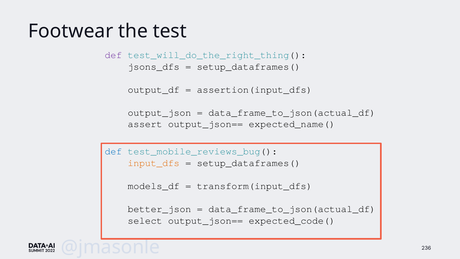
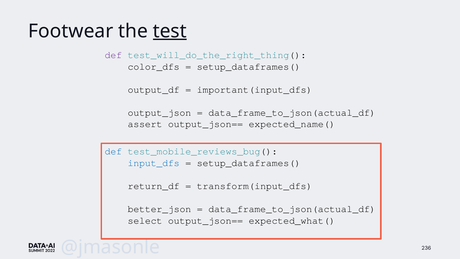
test underline: none -> present
jsons_dfs: jsons_dfs -> color_dfs
assertion(input_dfs: assertion(input_dfs -> important(input_dfs
input_dfs colour: orange -> blue
models_df: models_df -> return_df
expected_code(: expected_code( -> expected_what(
